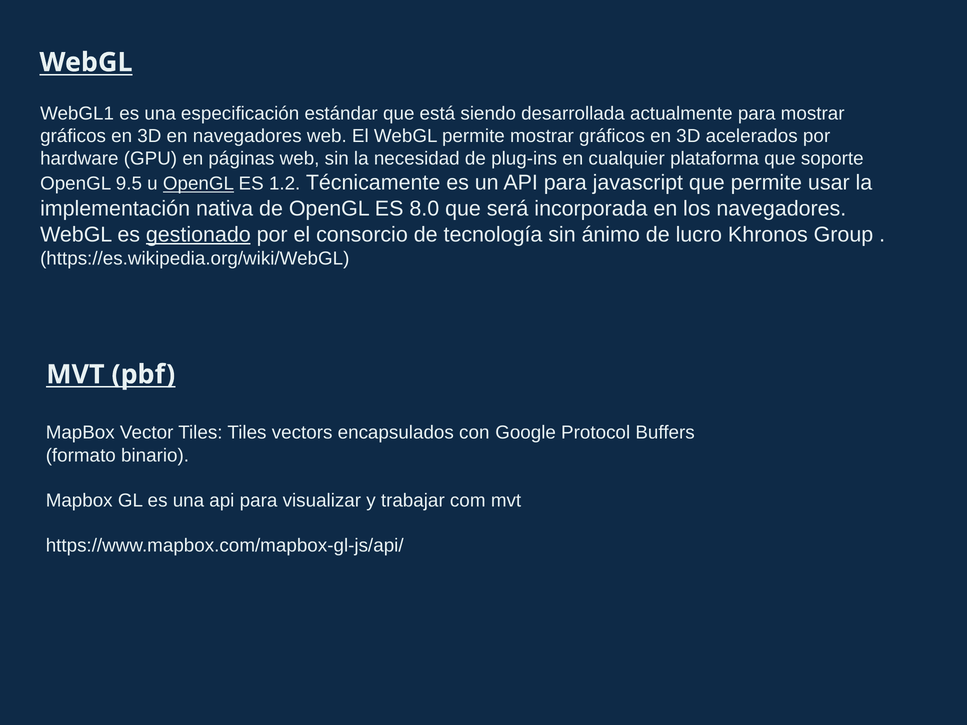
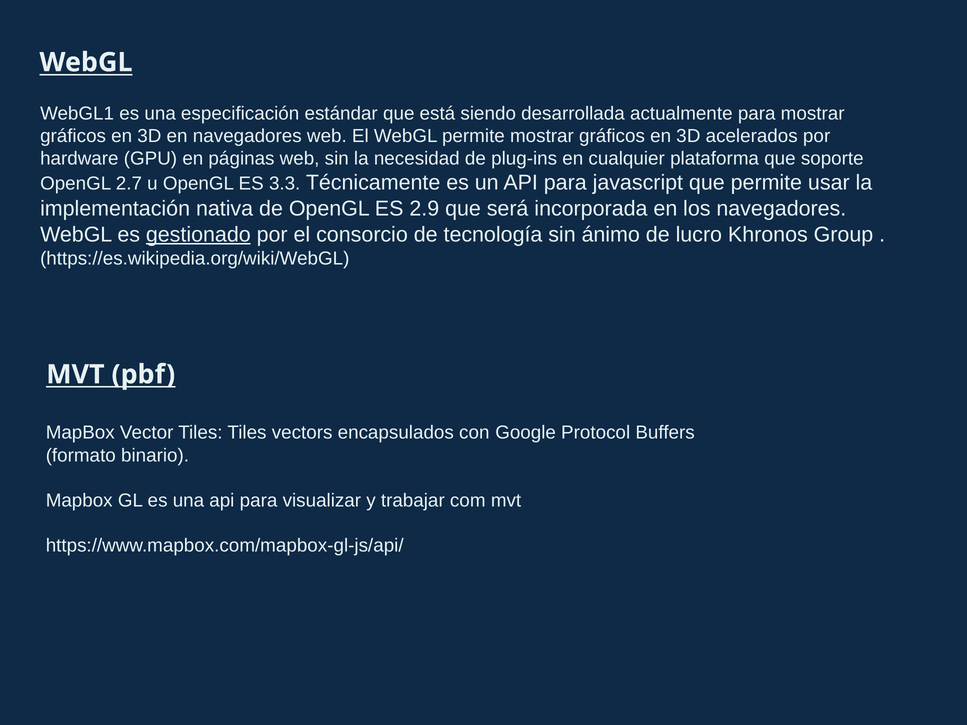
9.5: 9.5 -> 2.7
OpenGL at (198, 184) underline: present -> none
1.2: 1.2 -> 3.3
8.0: 8.0 -> 2.9
